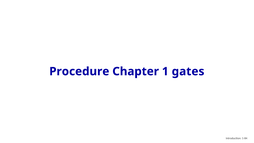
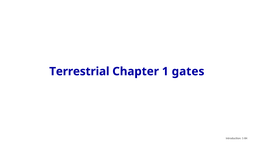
Procedure: Procedure -> Terrestrial
